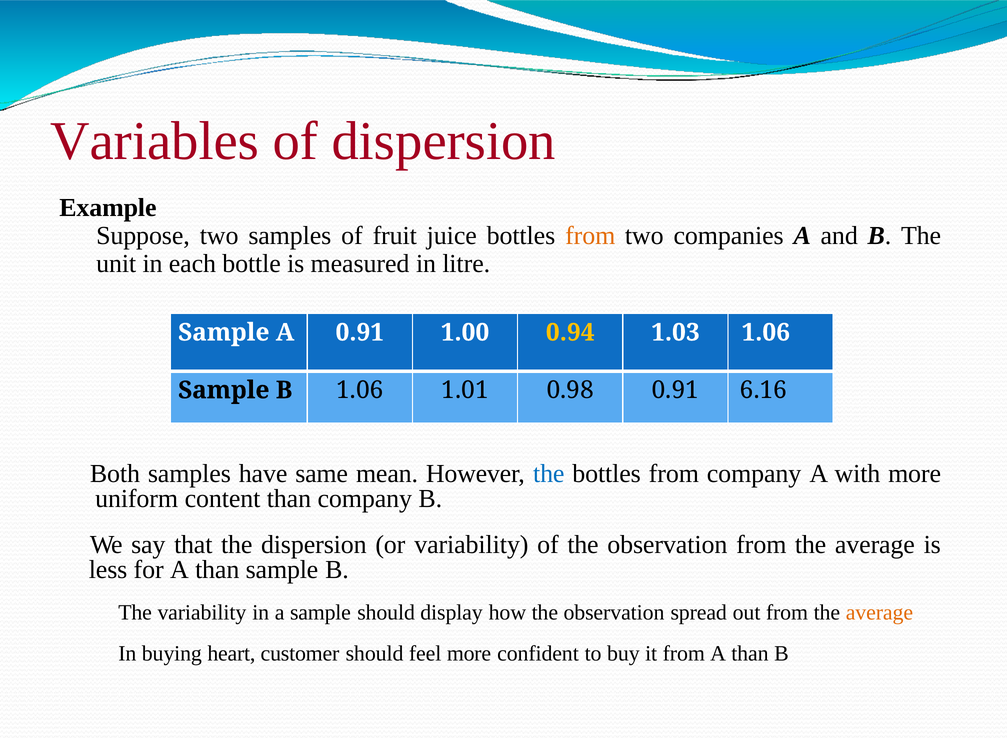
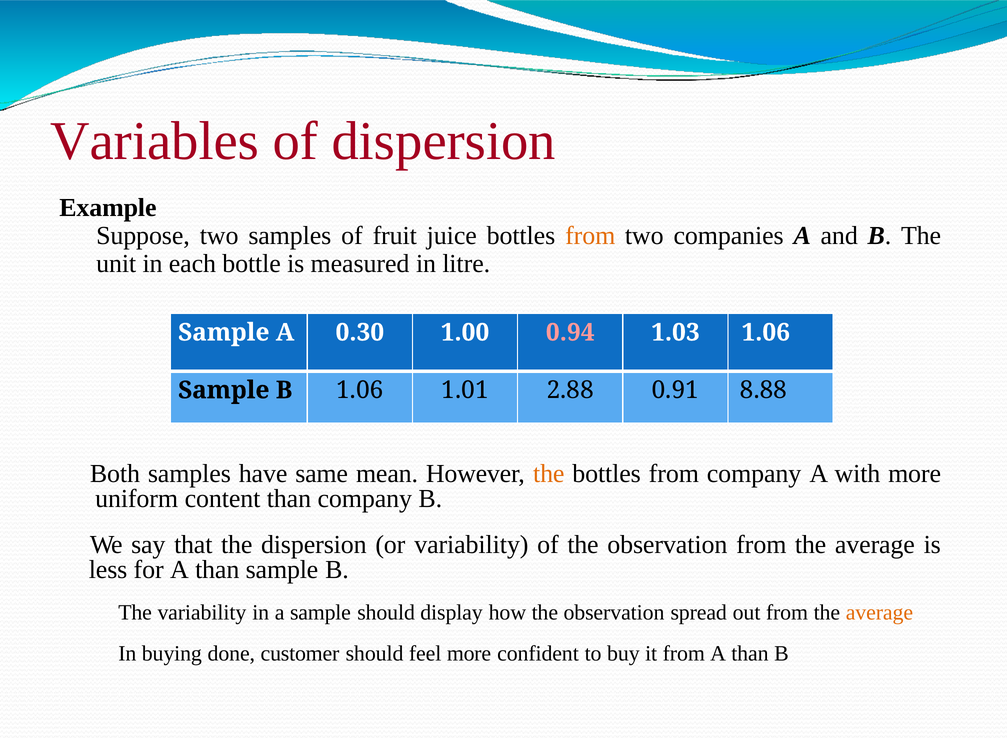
A 0.91: 0.91 -> 0.30
0.94 colour: yellow -> pink
0.98: 0.98 -> 2.88
6.16: 6.16 -> 8.88
the at (549, 474) colour: blue -> orange
heart: heart -> done
